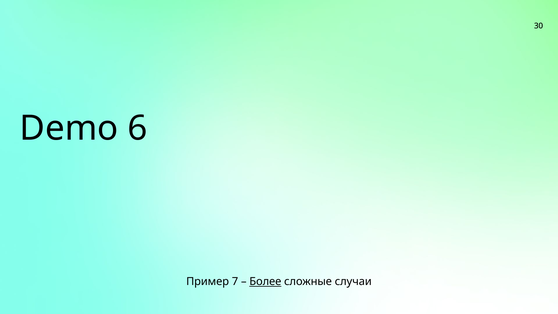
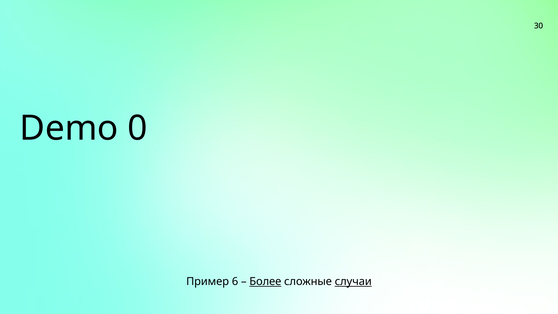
6: 6 -> 0
7: 7 -> 6
случаи underline: none -> present
